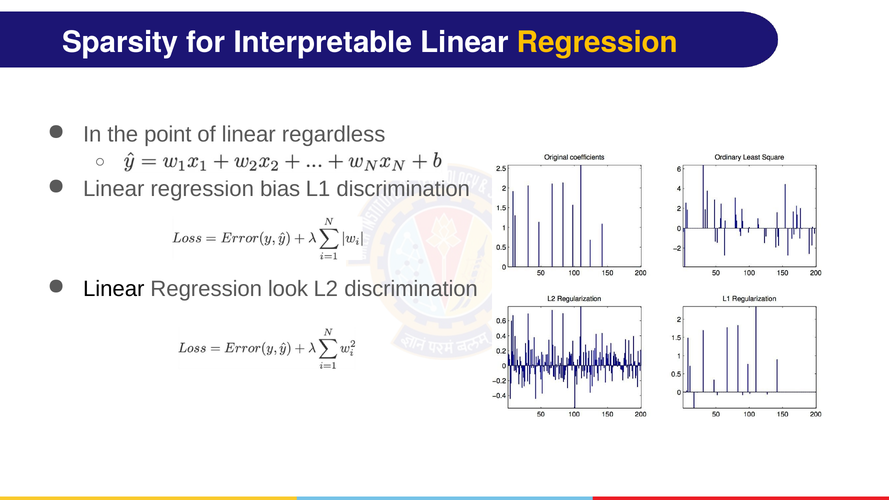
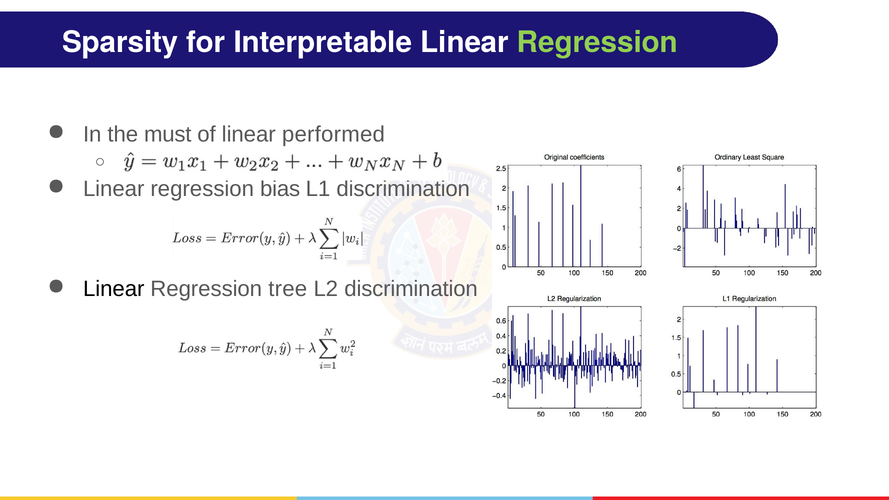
Regression at (597, 42) colour: yellow -> light green
point: point -> must
regardless: regardless -> performed
look: look -> tree
